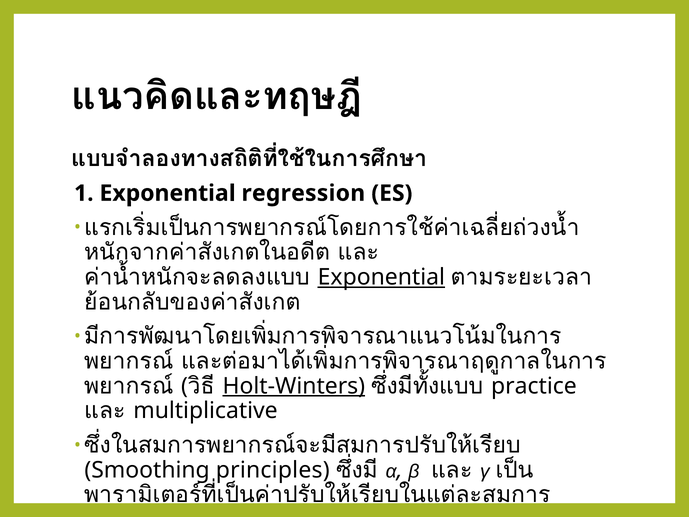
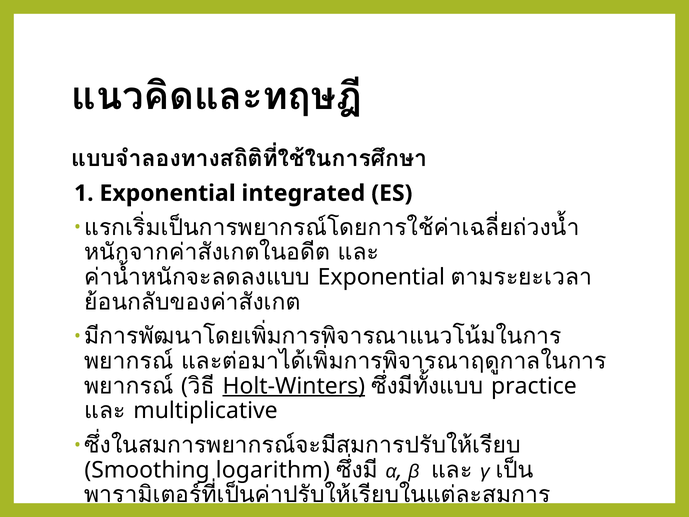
regression: regression -> integrated
Exponential at (381, 277) underline: present -> none
principles: principles -> logarithm
